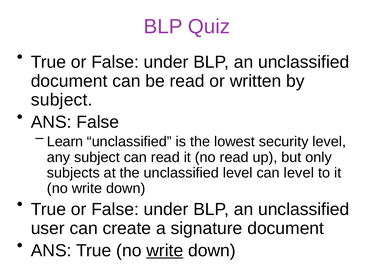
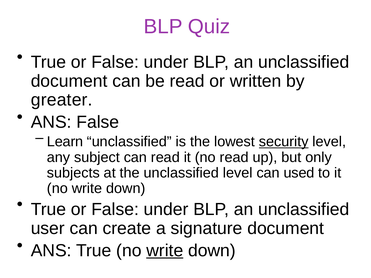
subject at (62, 100): subject -> greater
security underline: none -> present
can level: level -> used
